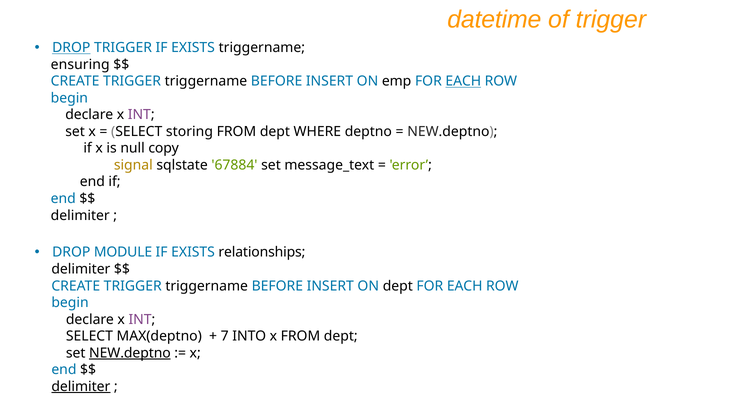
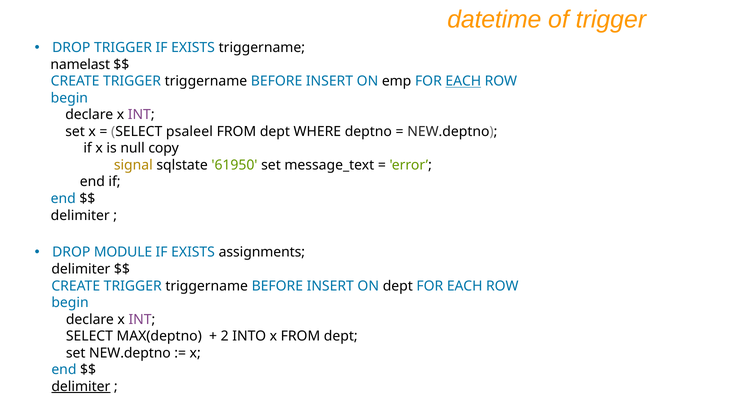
DROP at (71, 48) underline: present -> none
ensuring: ensuring -> namelast
storing: storing -> psaleel
67884: 67884 -> 61950
relationships: relationships -> assignments
7: 7 -> 2
NEW.deptno at (130, 353) underline: present -> none
